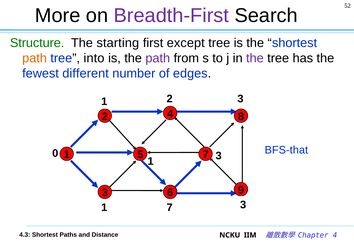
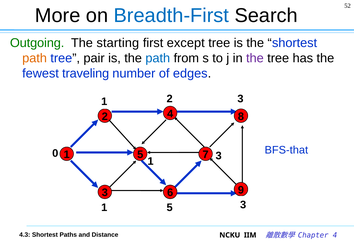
Breadth-First colour: purple -> blue
Structure: Structure -> Outgoing
into: into -> pair
path at (158, 58) colour: purple -> blue
different: different -> traveling
7 at (170, 208): 7 -> 5
